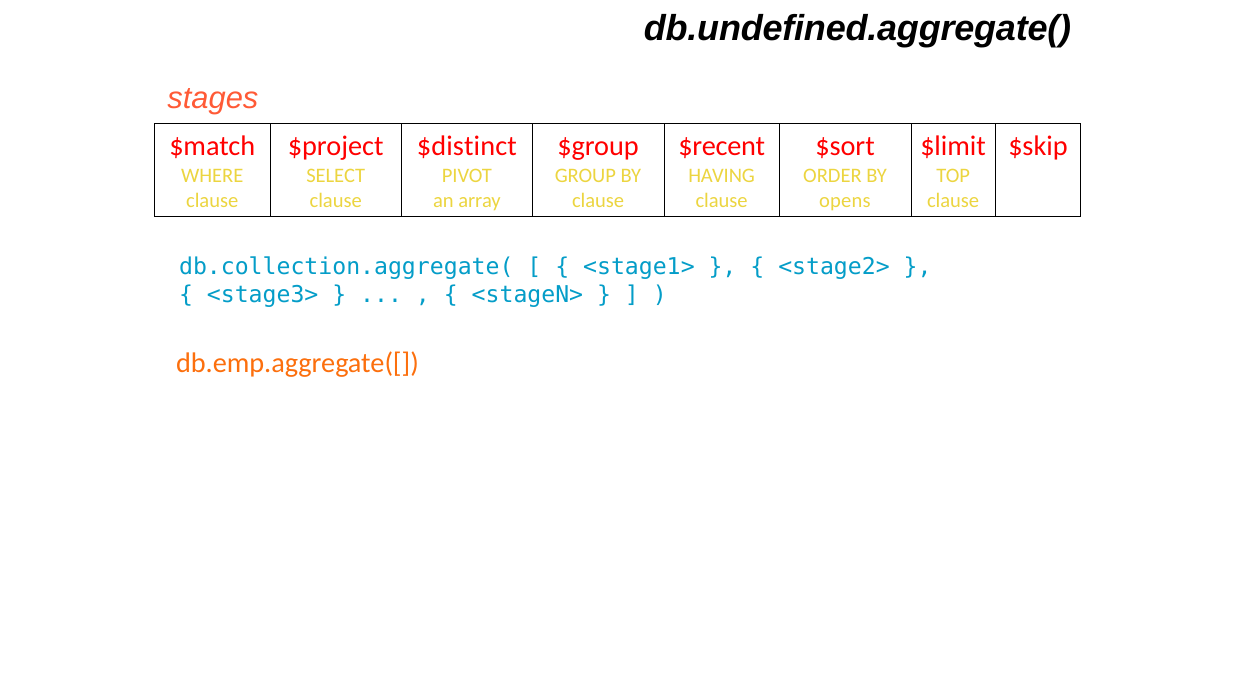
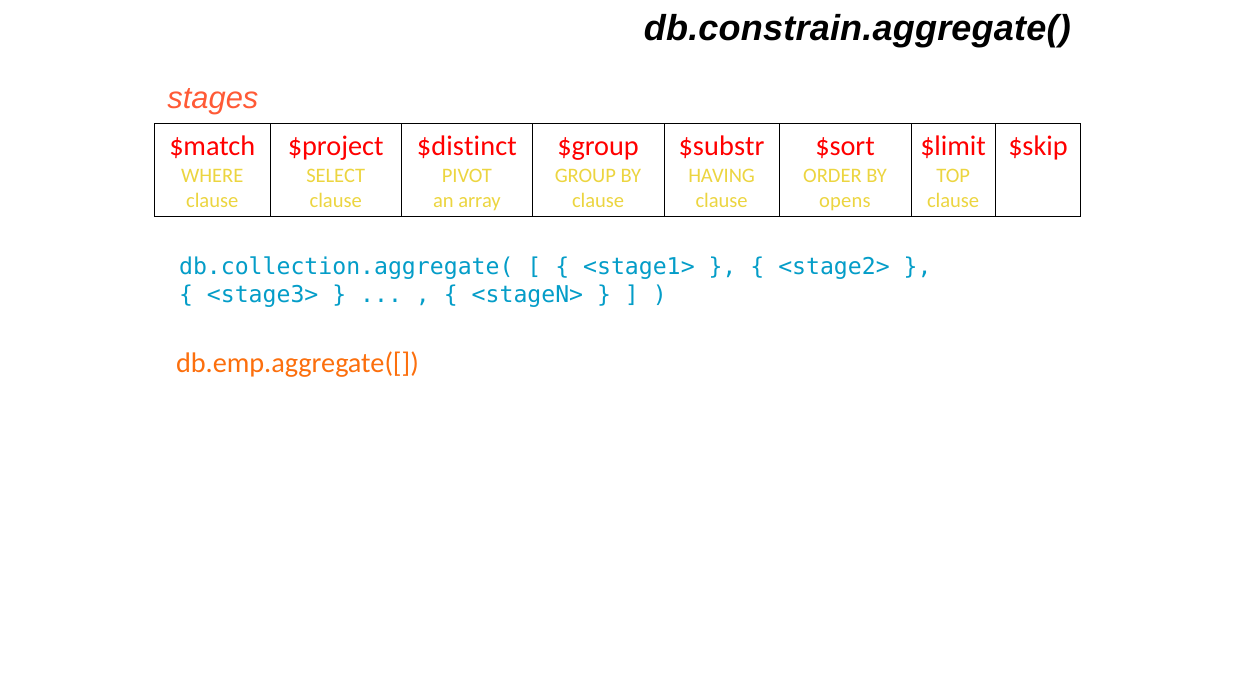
db.undefined.aggregate(: db.undefined.aggregate( -> db.constrain.aggregate(
$recent: $recent -> $substr
